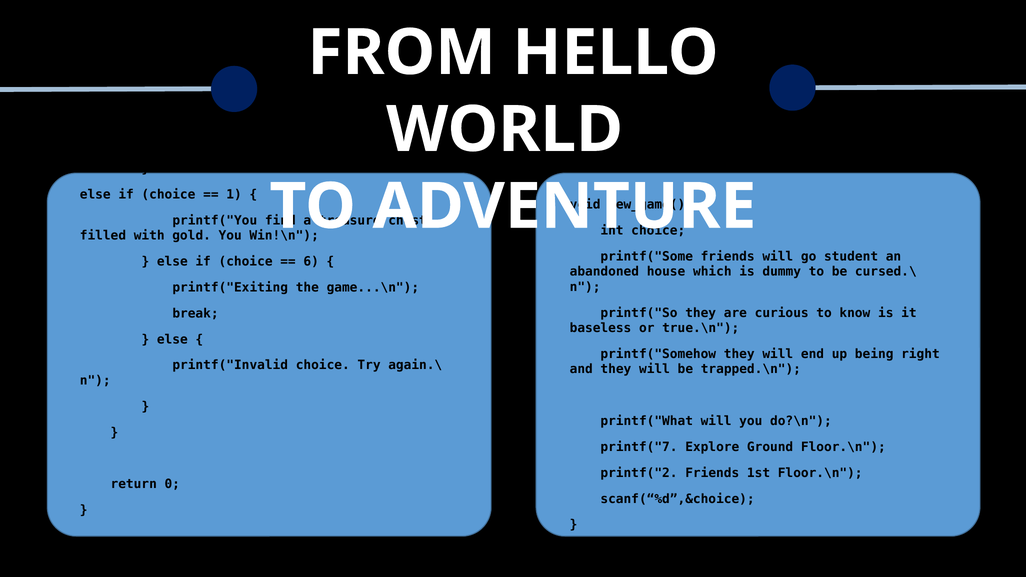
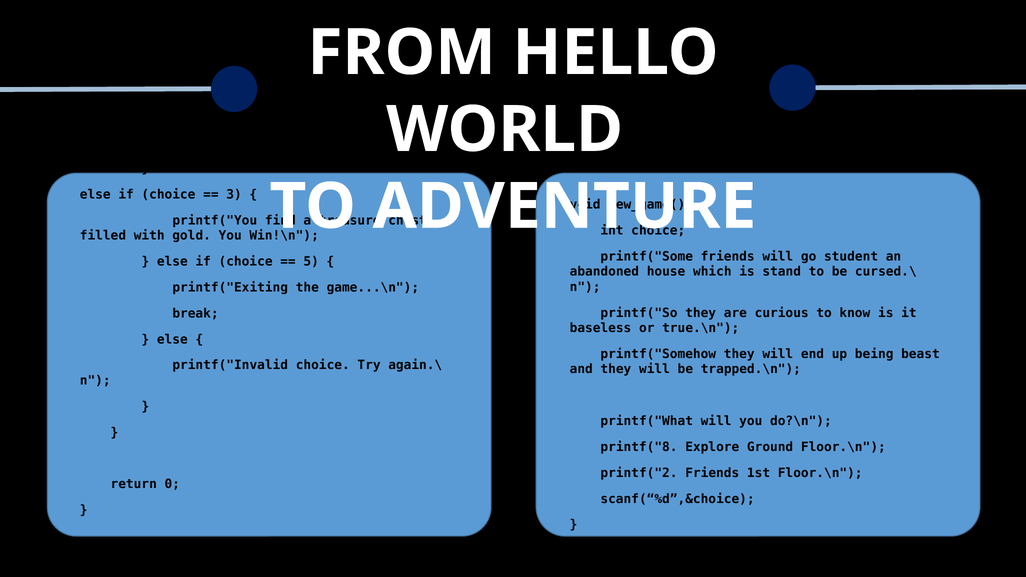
1 at (234, 194): 1 -> 3
6: 6 -> 5
is dummy: dummy -> stand
being right: right -> beast
printf("7: printf("7 -> printf("8
